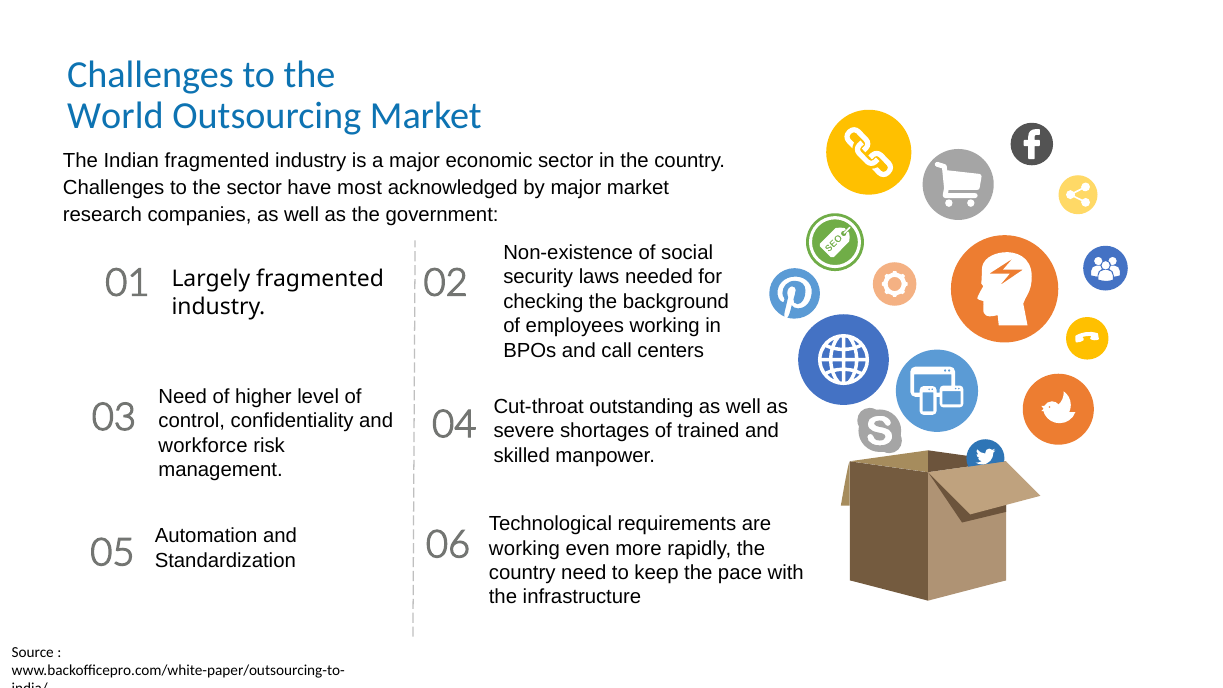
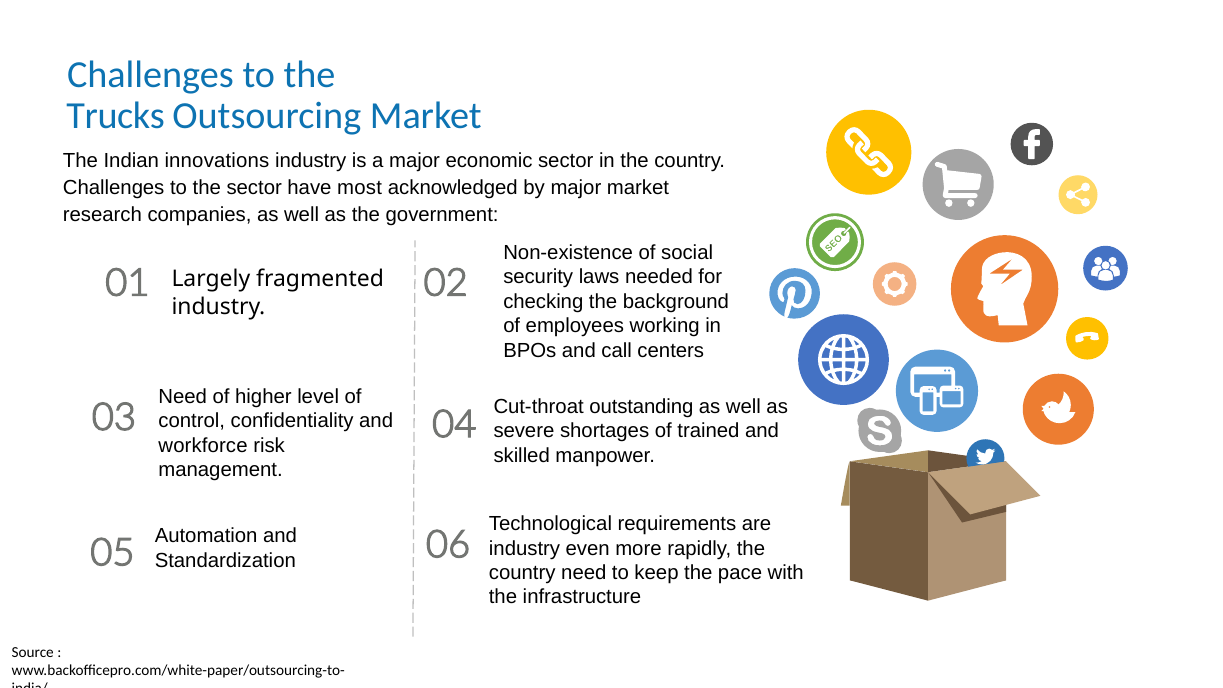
World: World -> Trucks
Indian fragmented: fragmented -> innovations
working at (524, 548): working -> industry
